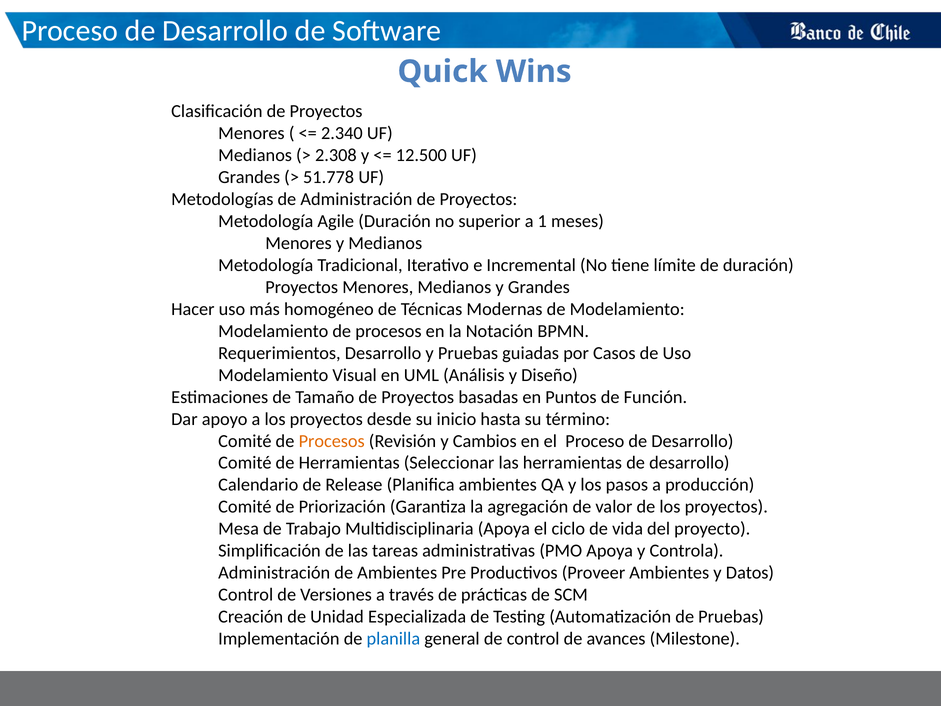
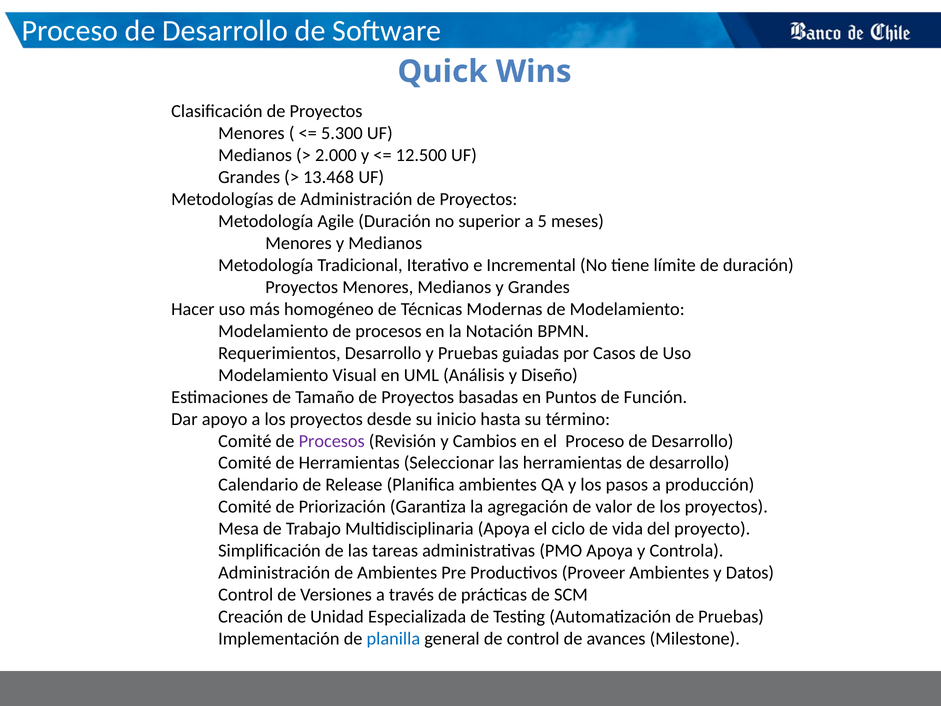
2.340: 2.340 -> 5.300
2.308: 2.308 -> 2.000
51.778: 51.778 -> 13.468
1: 1 -> 5
Procesos at (332, 441) colour: orange -> purple
